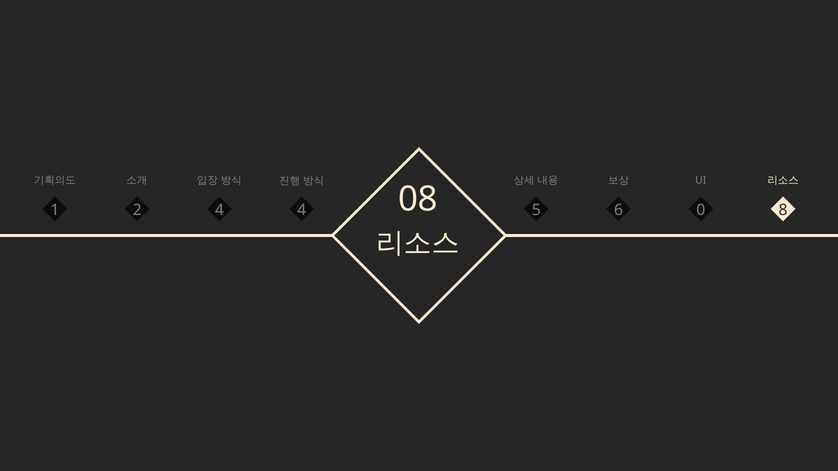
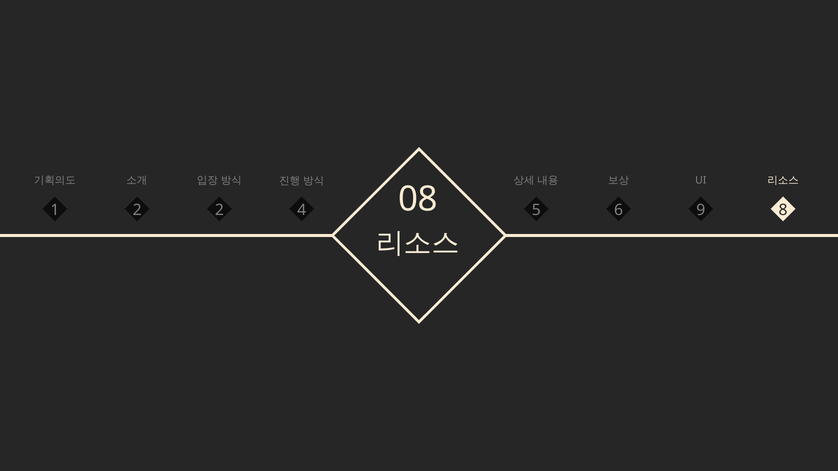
0: 0 -> 9
2 4: 4 -> 2
